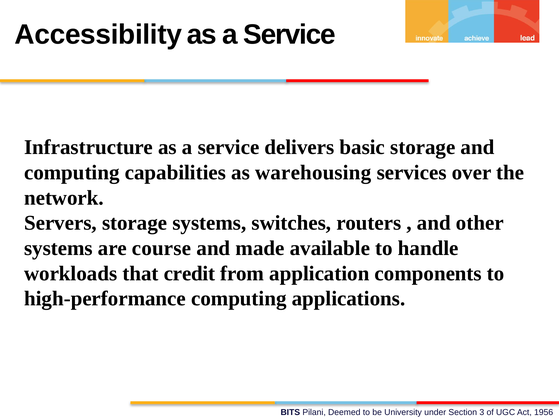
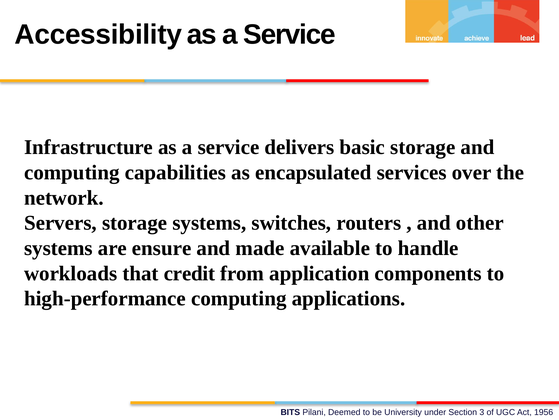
warehousing: warehousing -> encapsulated
course: course -> ensure
